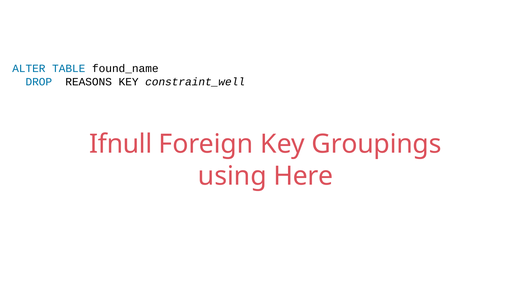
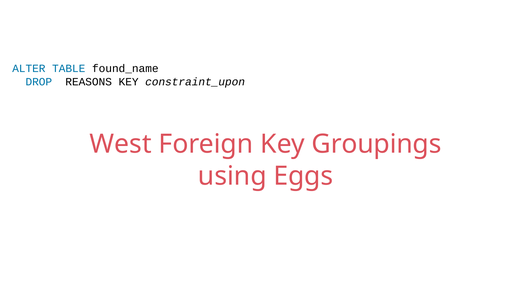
constraint_well: constraint_well -> constraint_upon
Ifnull: Ifnull -> West
Here: Here -> Eggs
